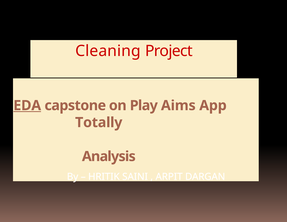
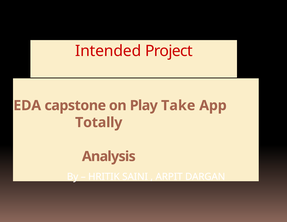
Cleaning: Cleaning -> Intended
EDA underline: present -> none
Aims: Aims -> Take
